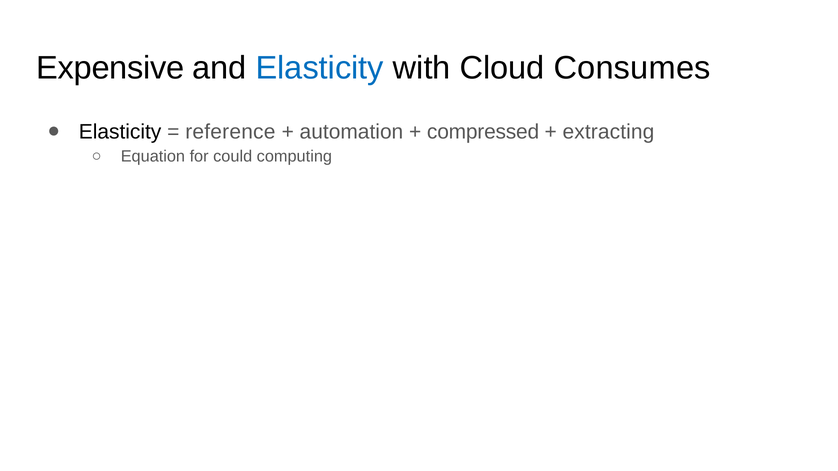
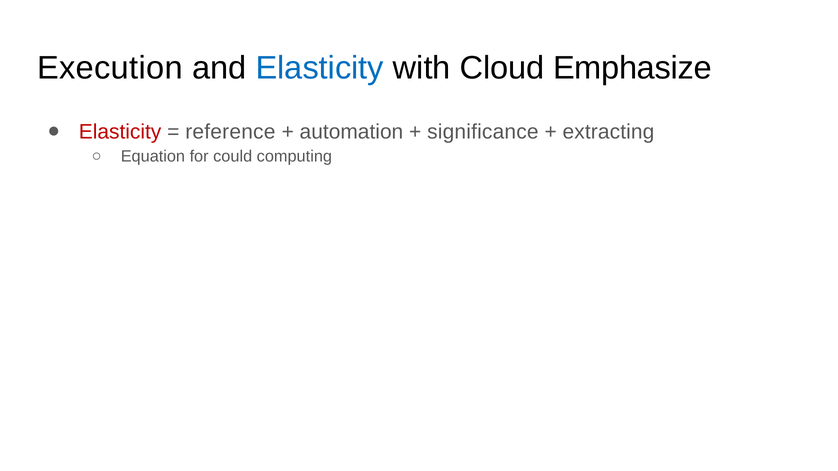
Expensive: Expensive -> Execution
Consumes: Consumes -> Emphasize
Elasticity at (120, 132) colour: black -> red
compressed: compressed -> significance
